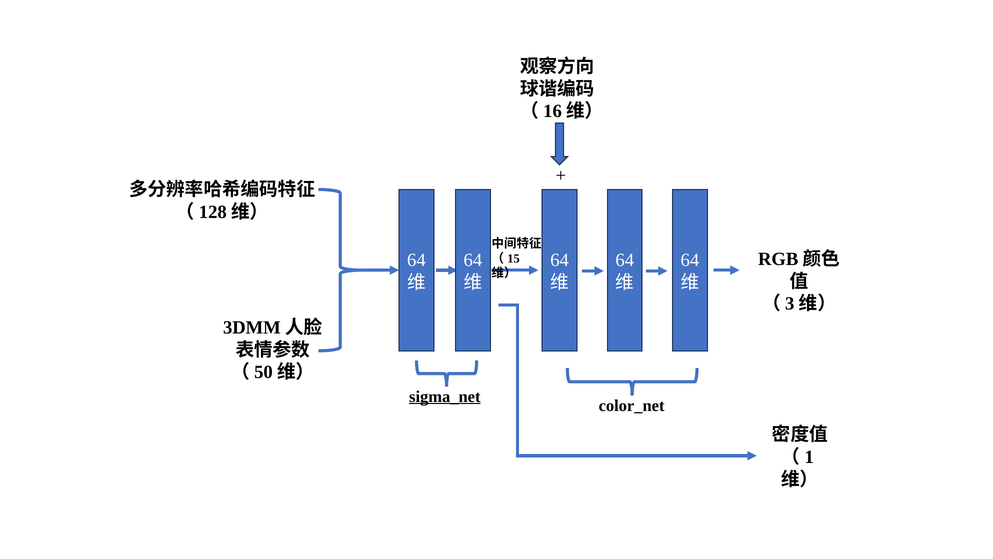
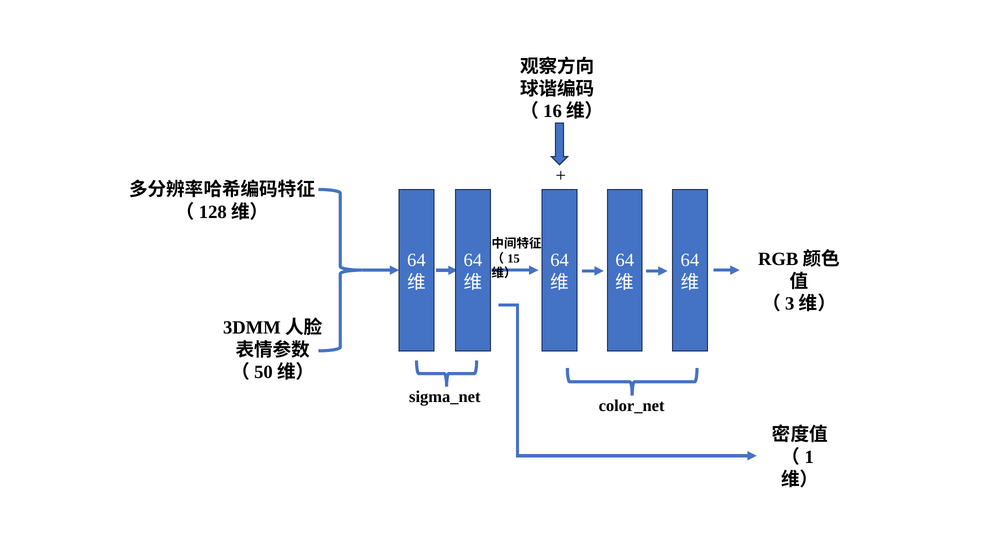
sigma_net underline: present -> none
